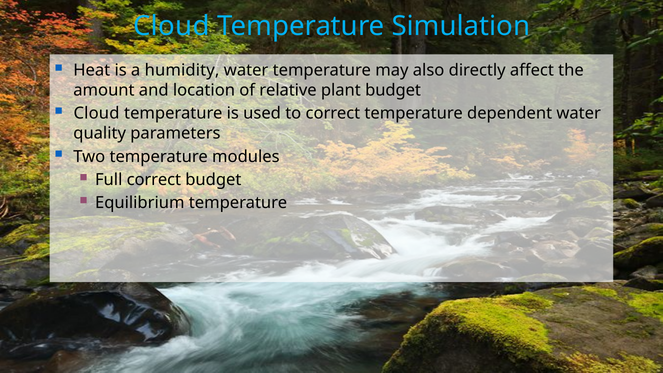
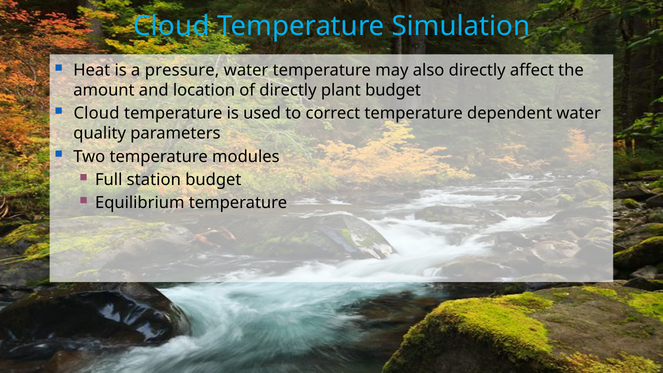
humidity: humidity -> pressure
of relative: relative -> directly
Full correct: correct -> station
